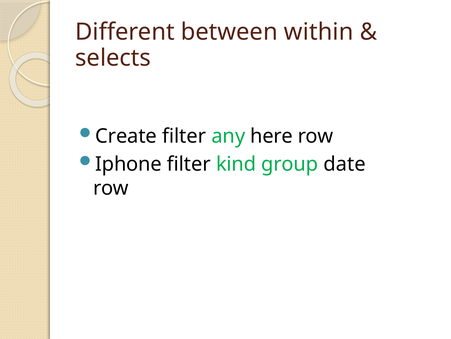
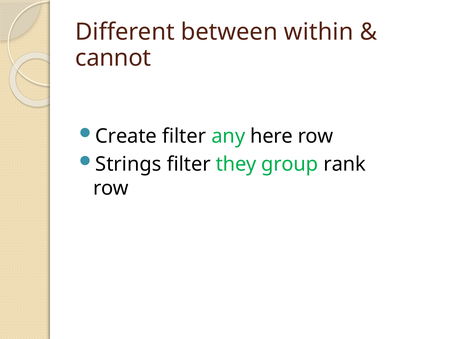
selects: selects -> cannot
Iphone: Iphone -> Strings
kind: kind -> they
date: date -> rank
